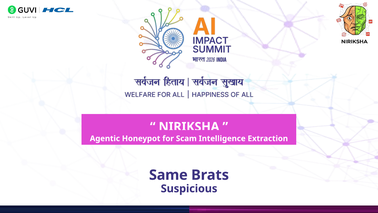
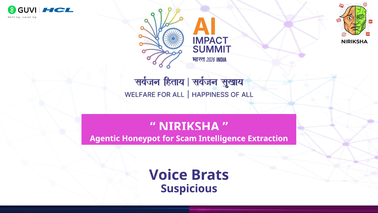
Same: Same -> Voice
